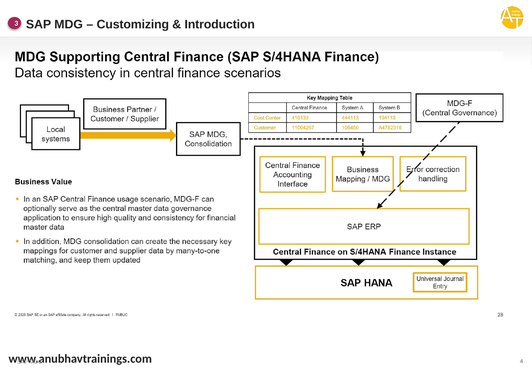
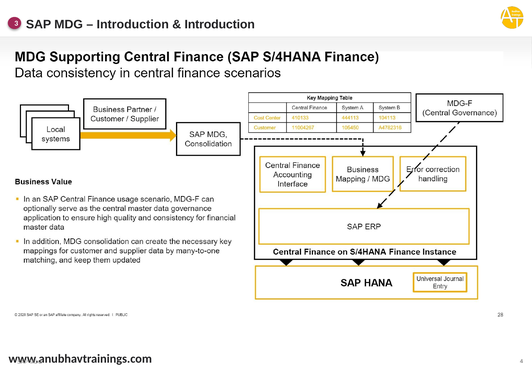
Customizing at (133, 25): Customizing -> Introduction
